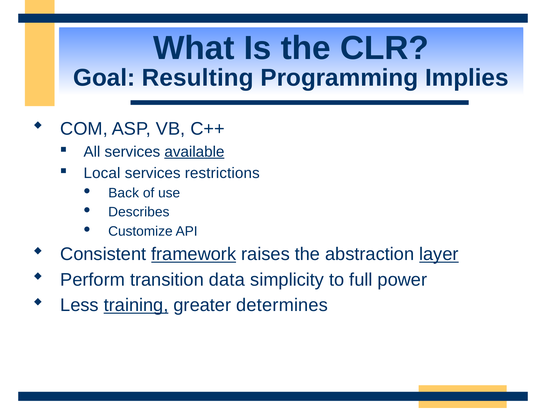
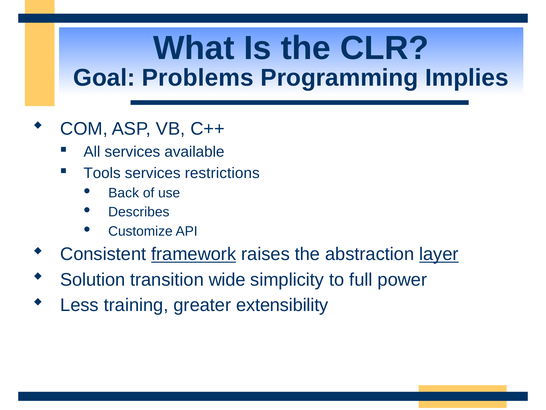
Resulting: Resulting -> Problems
available underline: present -> none
Local: Local -> Tools
Perform: Perform -> Solution
data: data -> wide
training underline: present -> none
determines: determines -> extensibility
